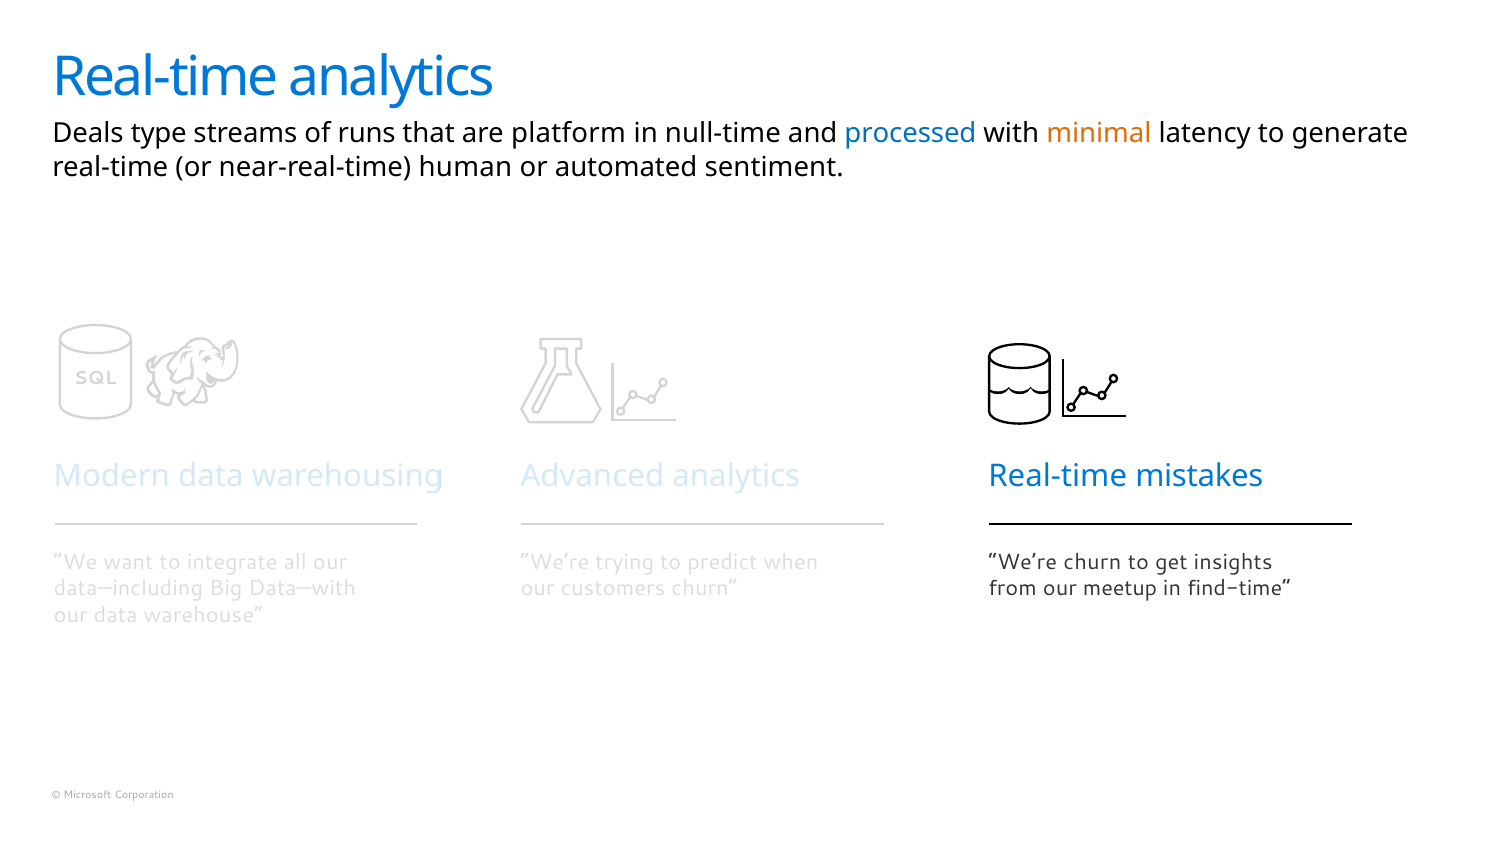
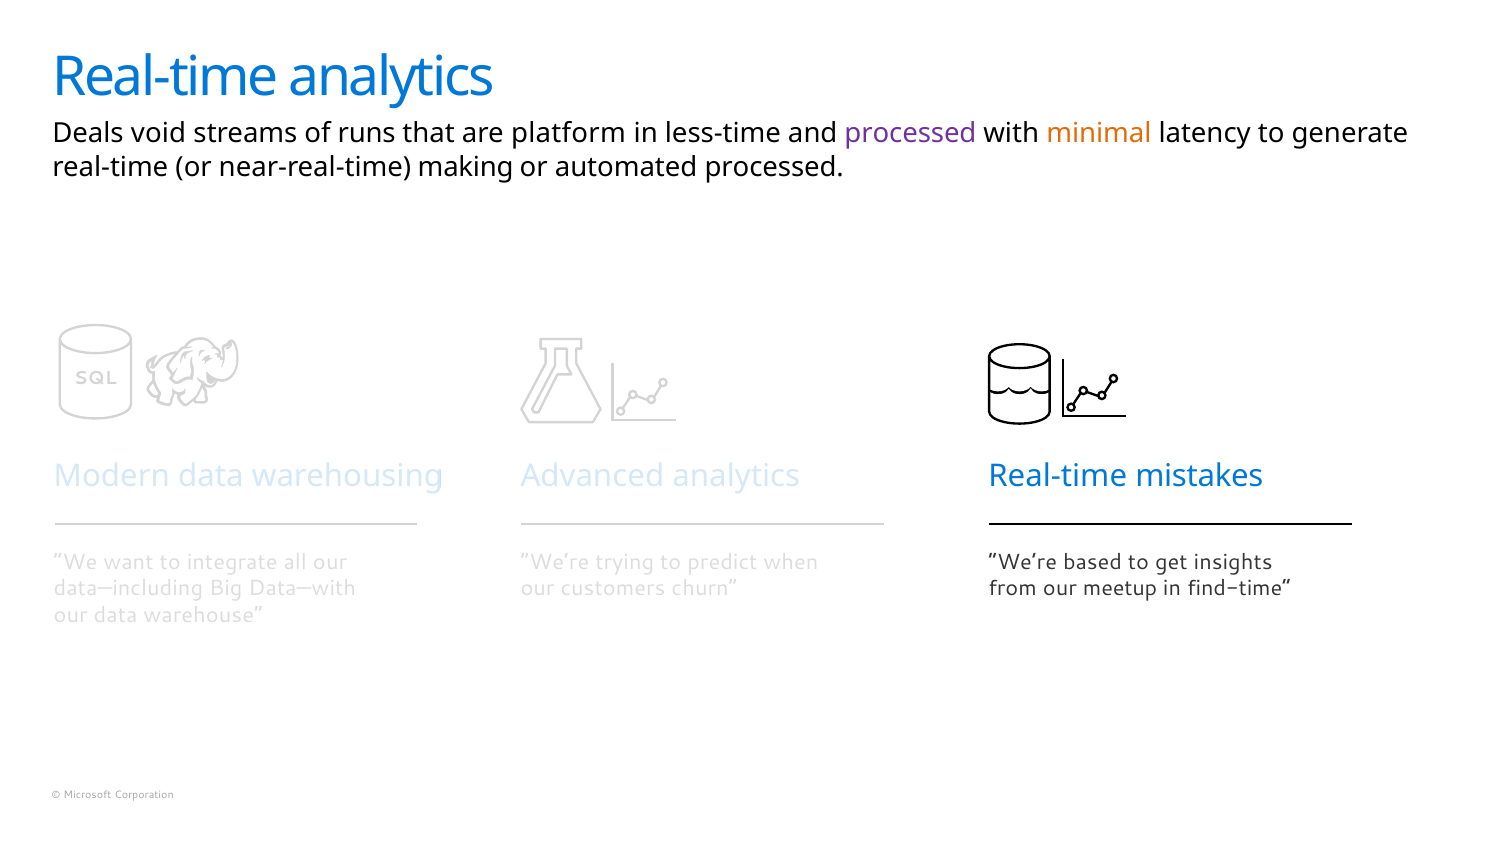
type: type -> void
null-time: null-time -> less-time
processed at (910, 134) colour: blue -> purple
human: human -> making
automated sentiment: sentiment -> processed
We’re churn: churn -> based
